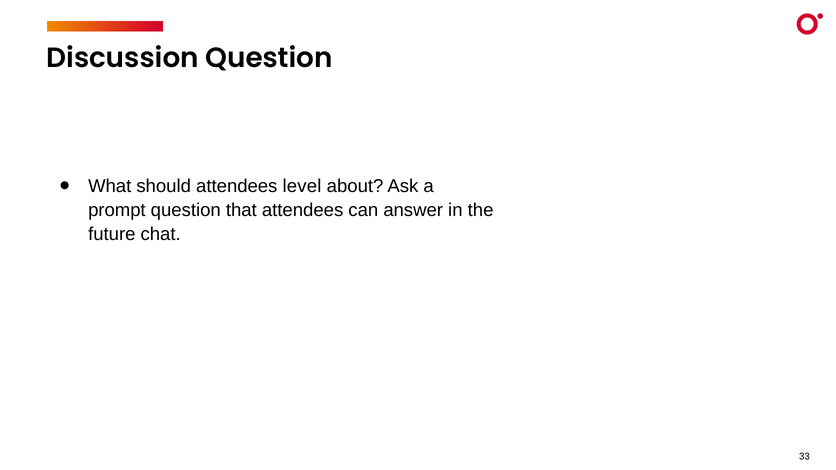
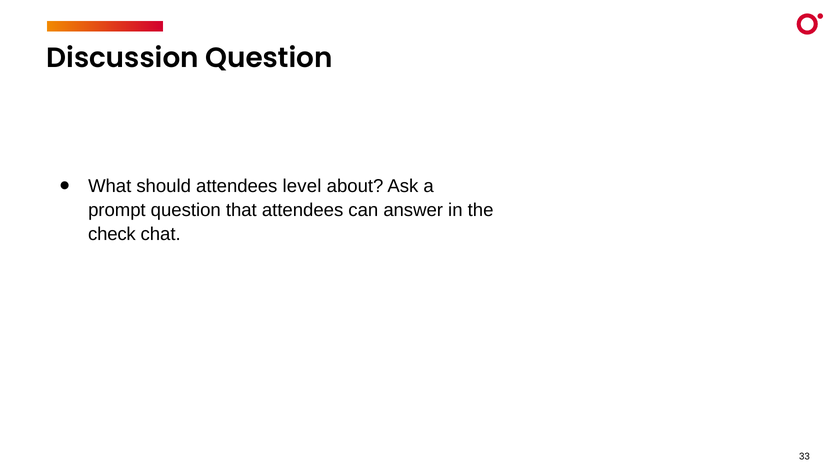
future: future -> check
